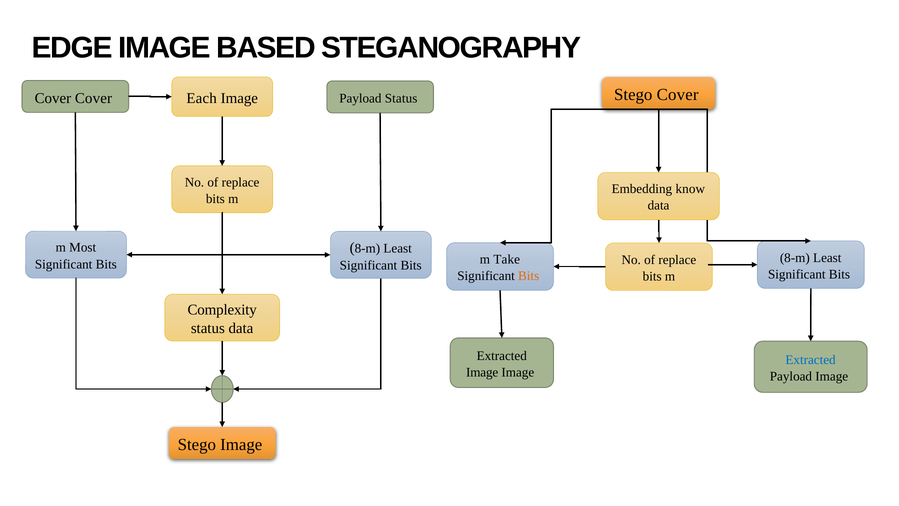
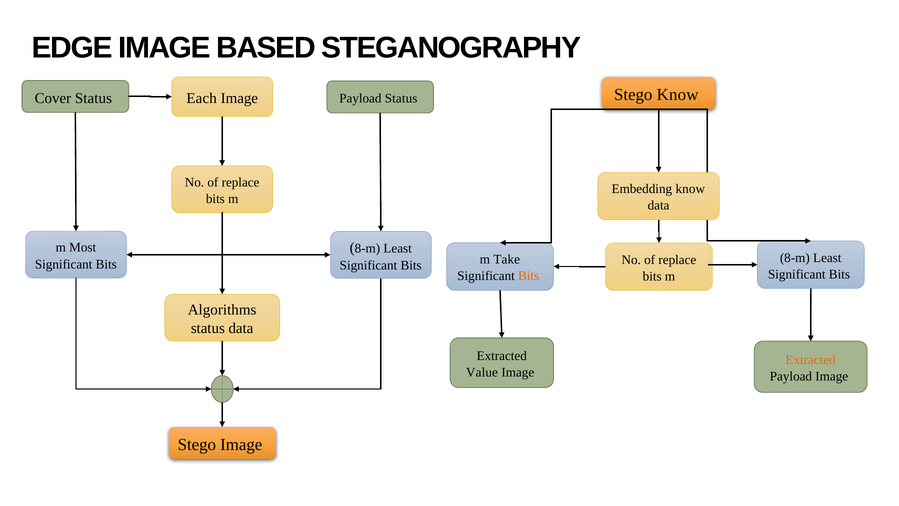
Stego Cover: Cover -> Know
Cover Cover: Cover -> Status
Complexity: Complexity -> Algorithms
Extracted at (811, 360) colour: blue -> orange
Image at (482, 372): Image -> Value
